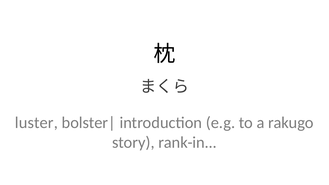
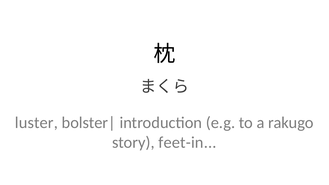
rank-in: rank-in -> feet-in
